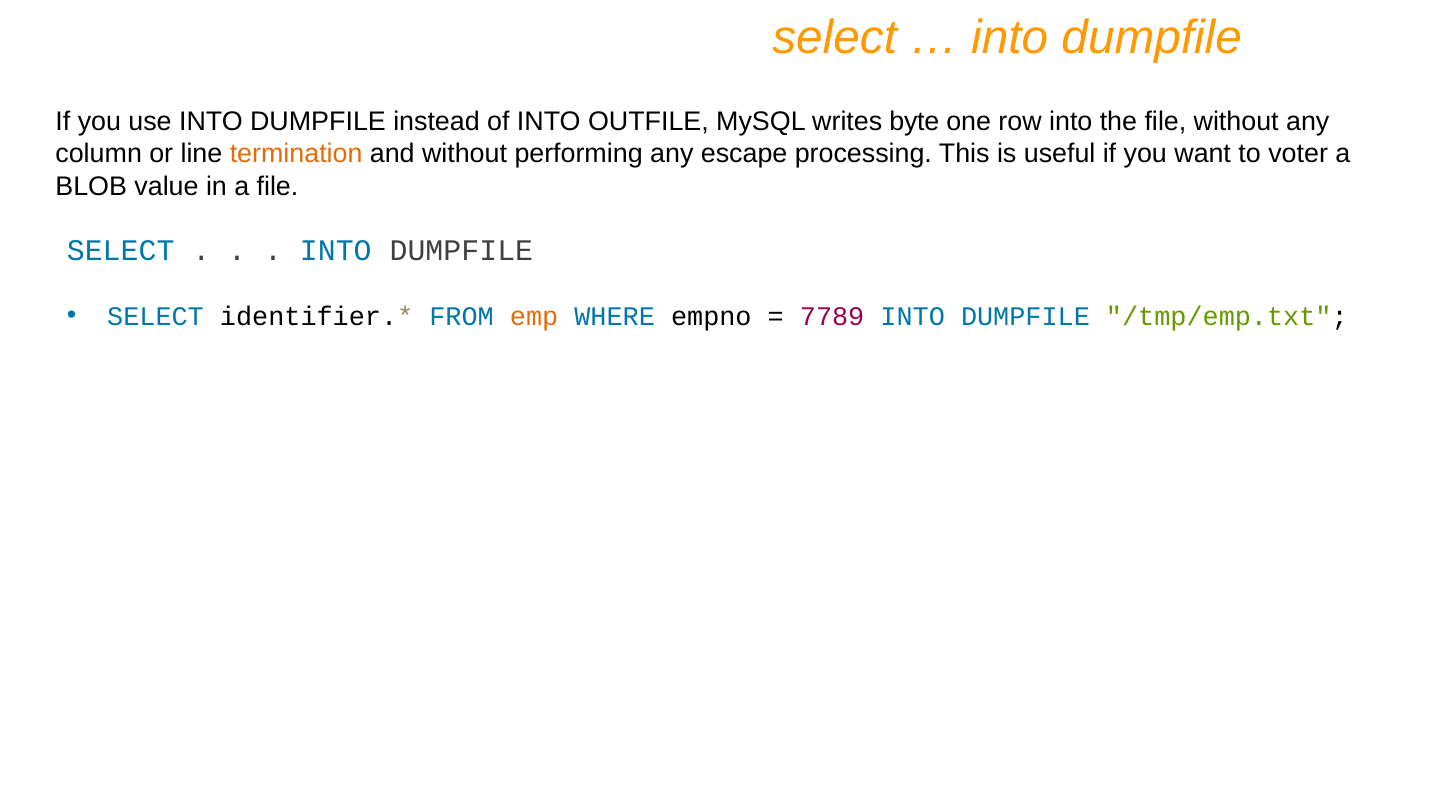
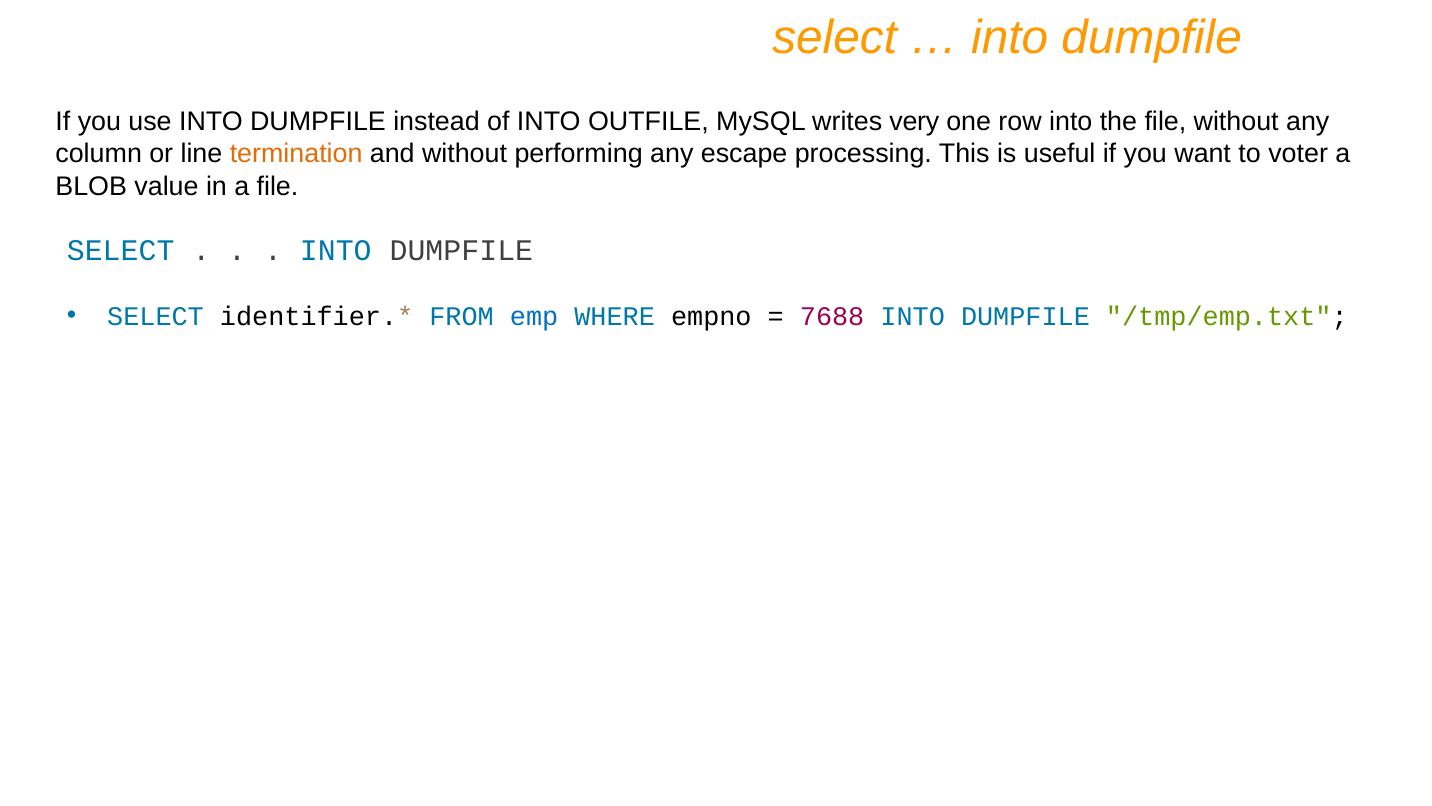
byte: byte -> very
emp colour: orange -> blue
7789: 7789 -> 7688
